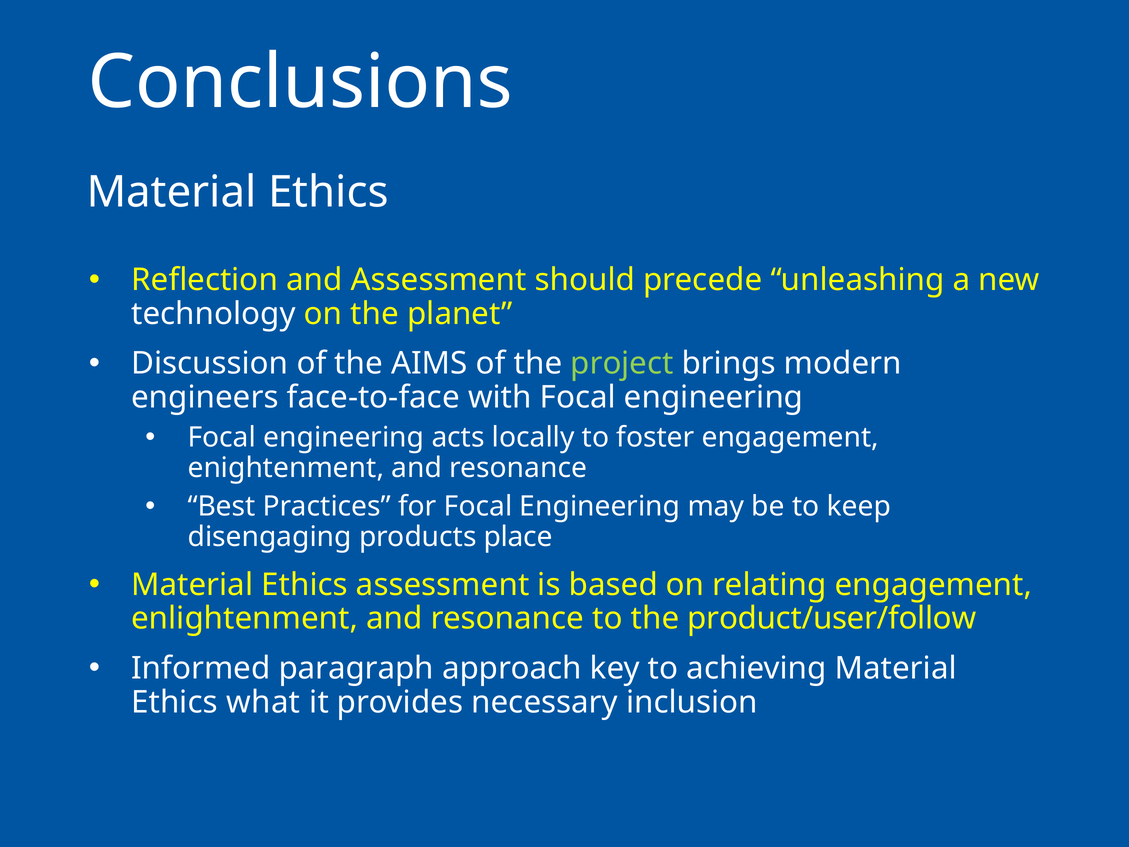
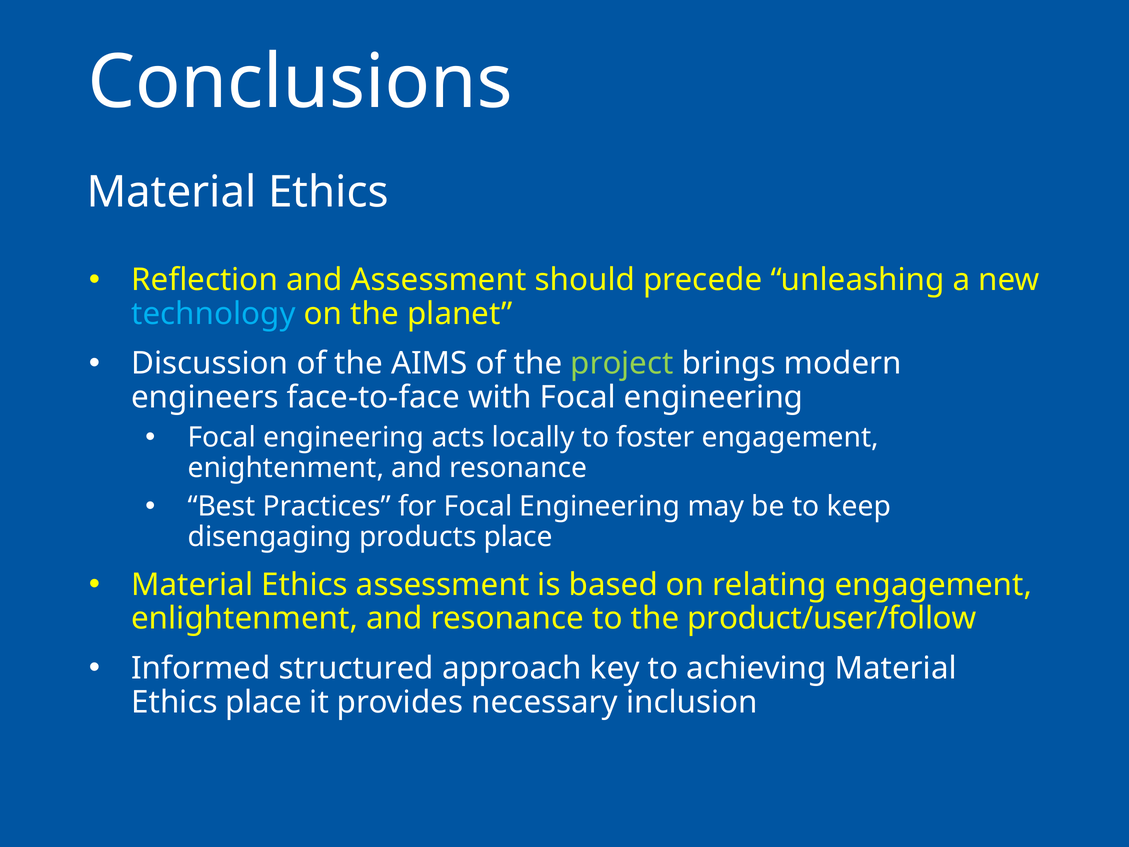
technology colour: white -> light blue
paragraph: paragraph -> structured
Ethics what: what -> place
